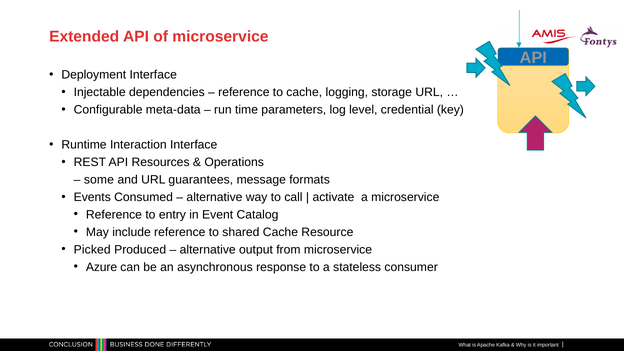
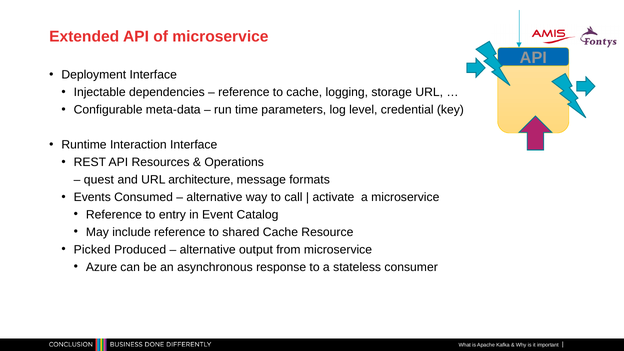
some: some -> quest
guarantees: guarantees -> architecture
